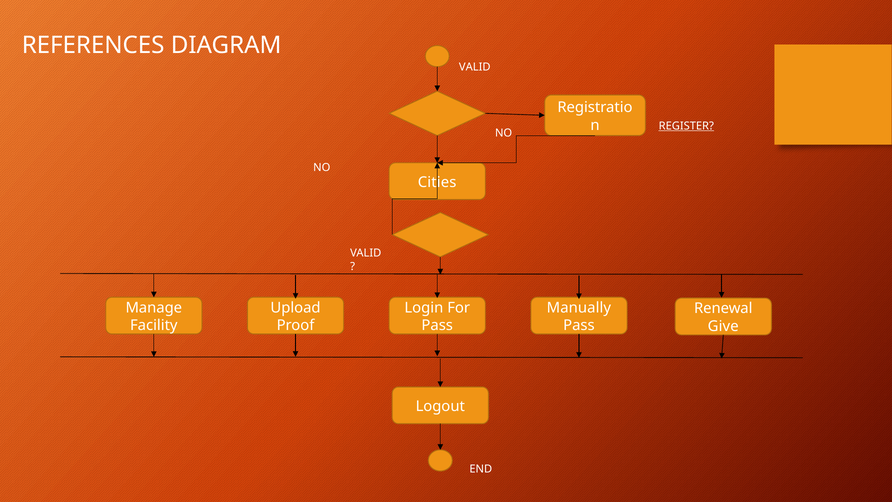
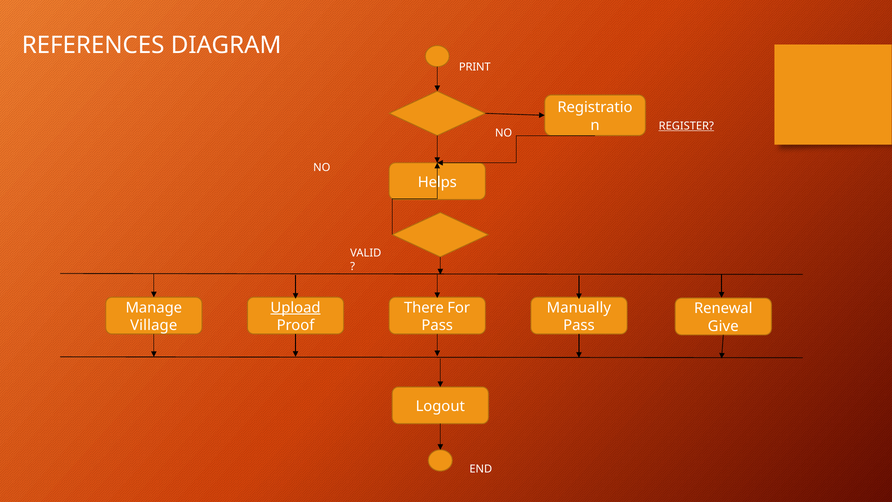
VALID at (475, 67): VALID -> PRINT
Cities: Cities -> Helps
Upload underline: none -> present
Login: Login -> There
Facility: Facility -> Village
